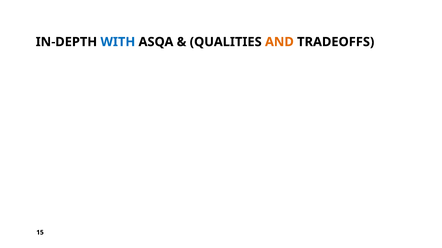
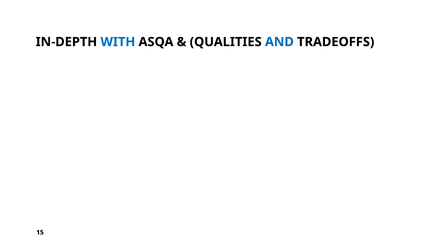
AND colour: orange -> blue
